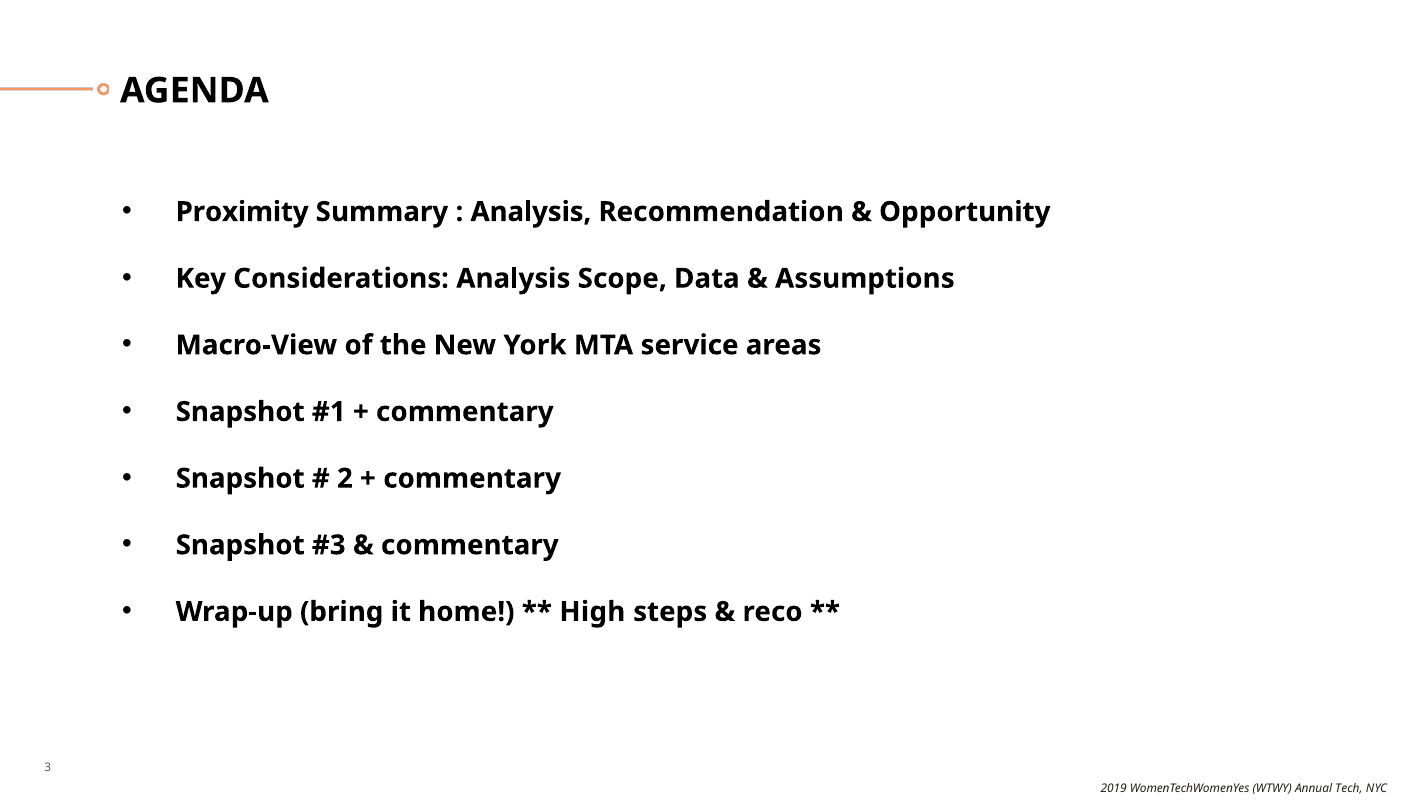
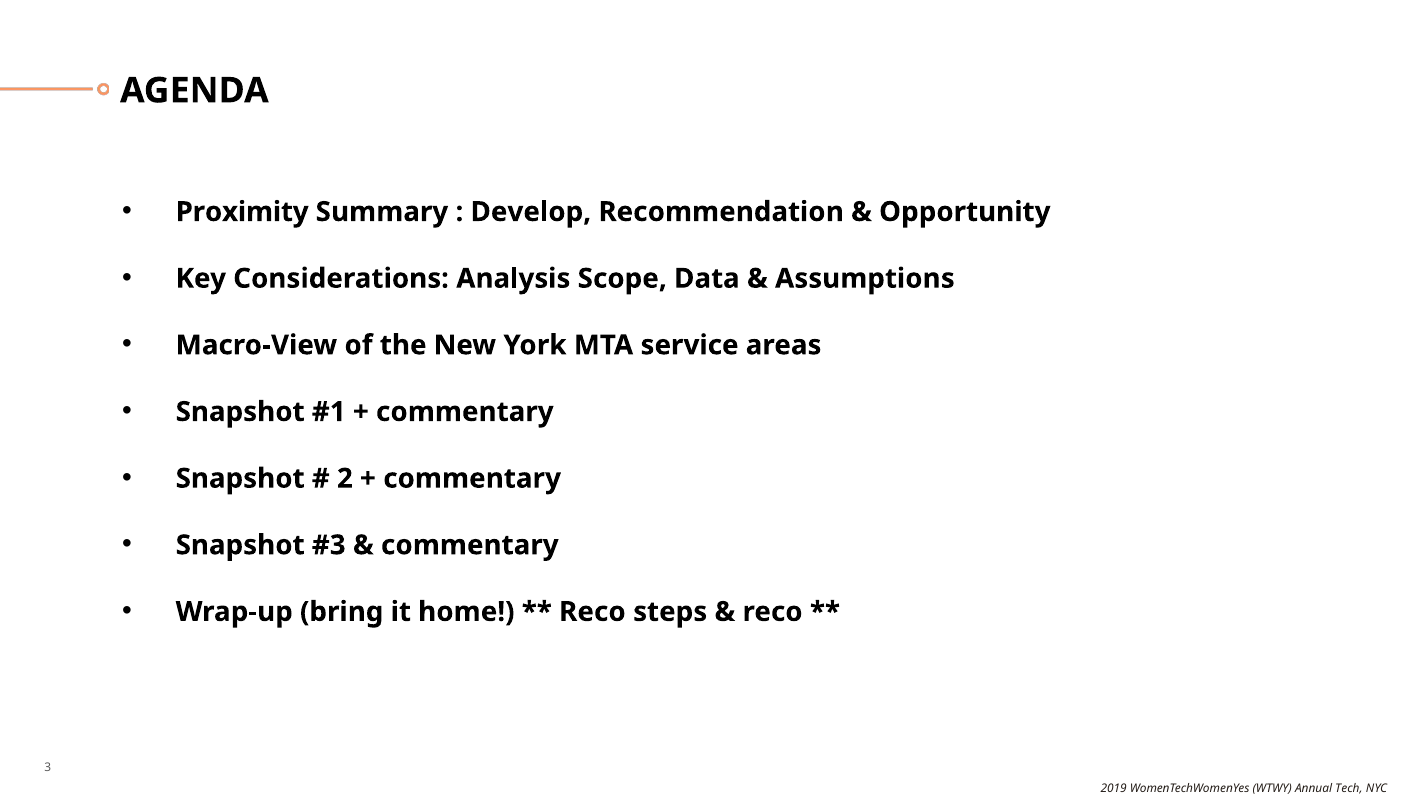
Analysis at (531, 212): Analysis -> Develop
High at (592, 612): High -> Reco
